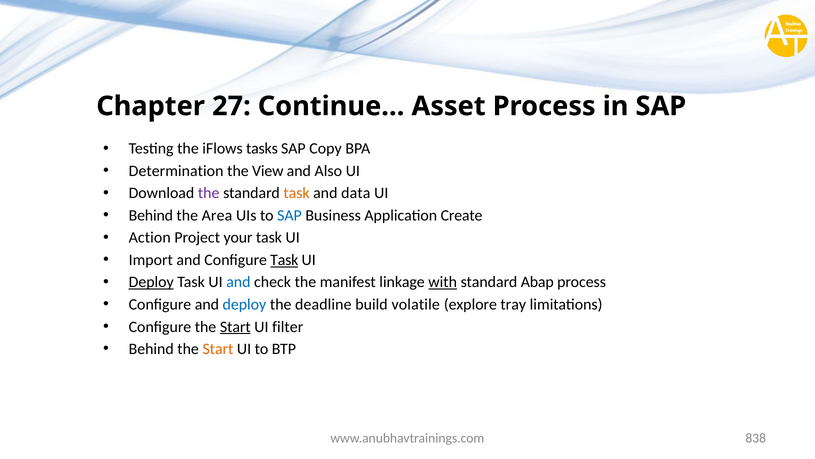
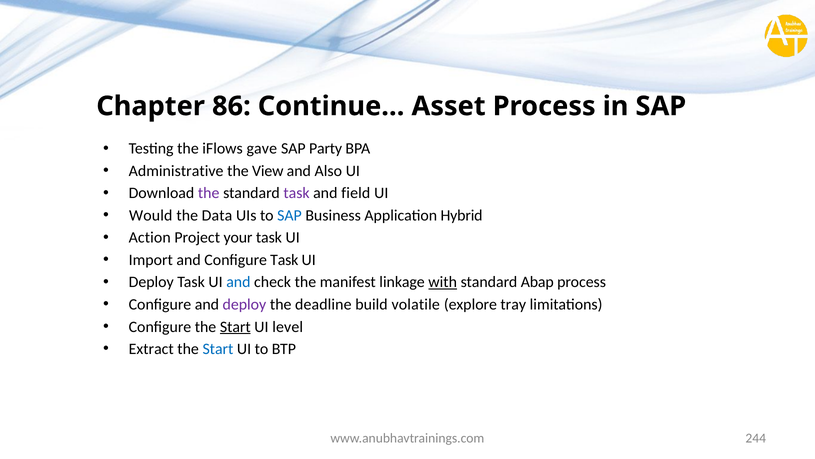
27: 27 -> 86
tasks: tasks -> gave
Copy: Copy -> Party
Determination: Determination -> Administrative
task at (297, 193) colour: orange -> purple
data: data -> field
Behind at (151, 215): Behind -> Would
Area: Area -> Data
Create: Create -> Hybrid
Task at (284, 260) underline: present -> none
Deploy at (151, 282) underline: present -> none
deploy at (244, 304) colour: blue -> purple
filter: filter -> level
Behind at (151, 349): Behind -> Extract
Start at (218, 349) colour: orange -> blue
838: 838 -> 244
